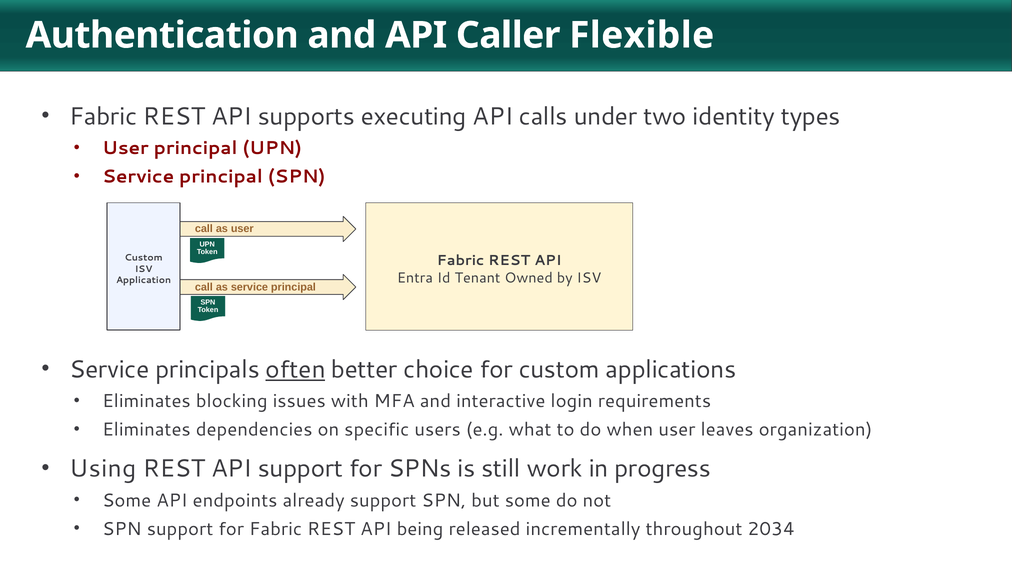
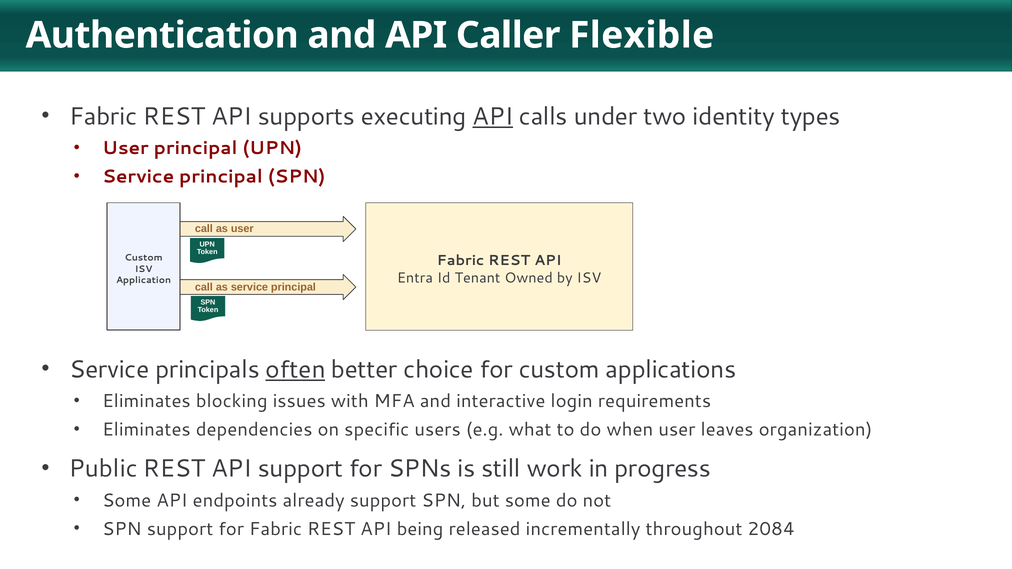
API at (493, 117) underline: none -> present
Using: Using -> Public
2034: 2034 -> 2084
